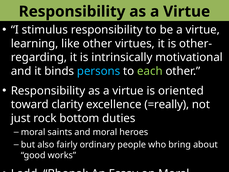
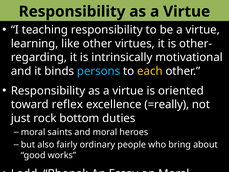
stimulus: stimulus -> teaching
each colour: light green -> yellow
clarity: clarity -> reflex
